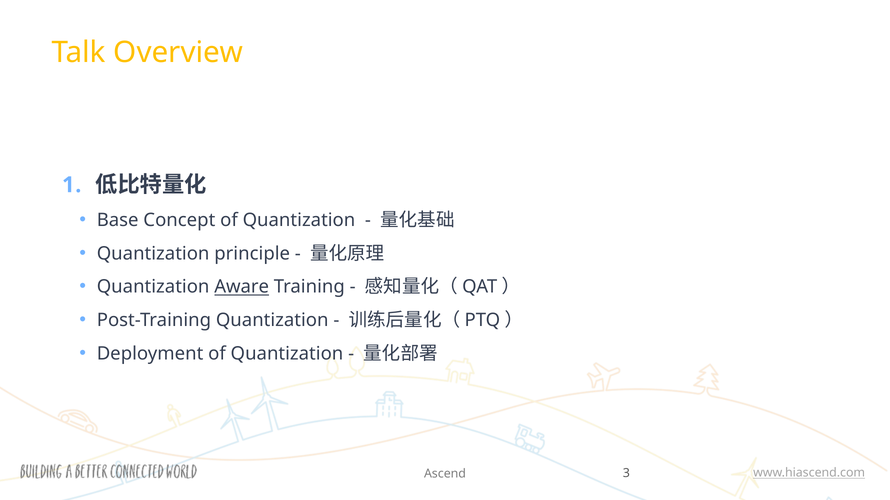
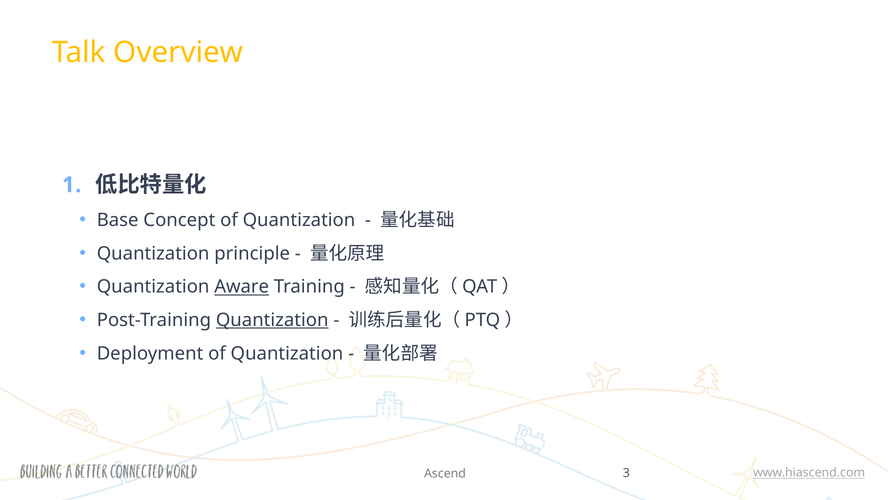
Quantization at (272, 320) underline: none -> present
